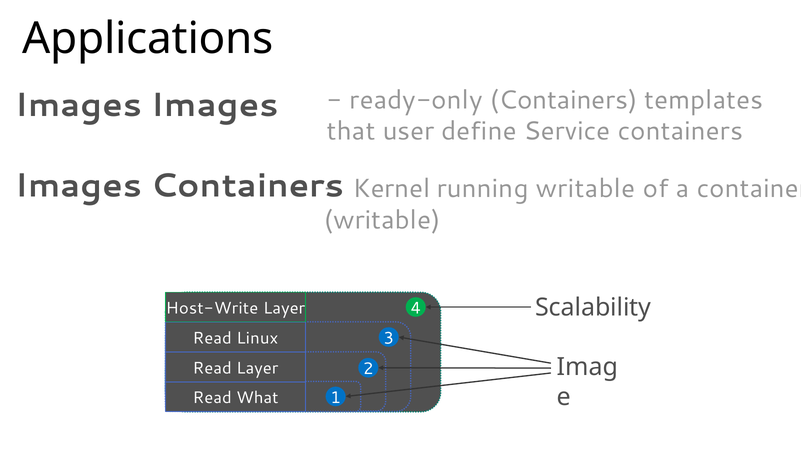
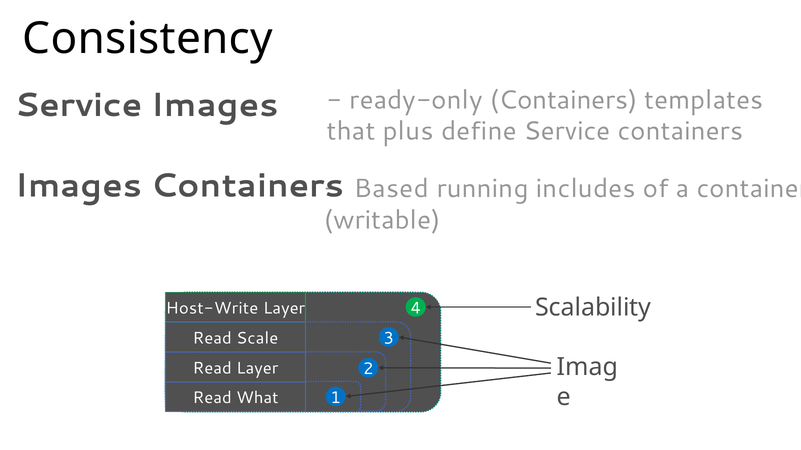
Applications: Applications -> Consistency
Images at (78, 105): Images -> Service
user: user -> plus
Kernel: Kernel -> Based
running writable: writable -> includes
Linux: Linux -> Scale
